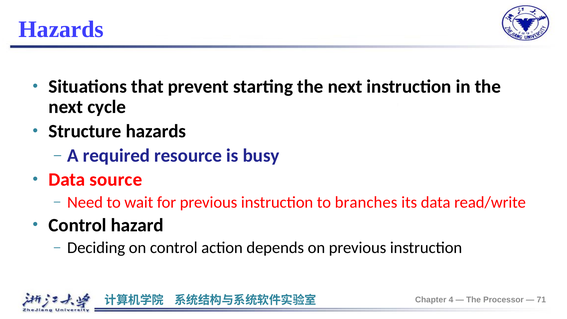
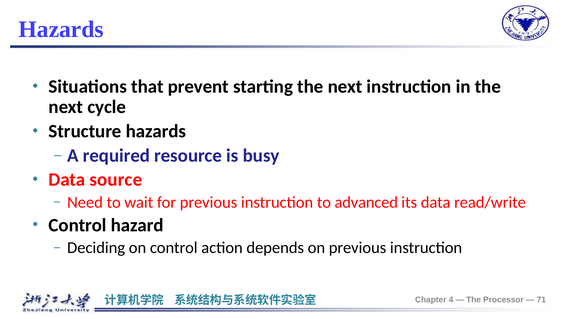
branches: branches -> advanced
